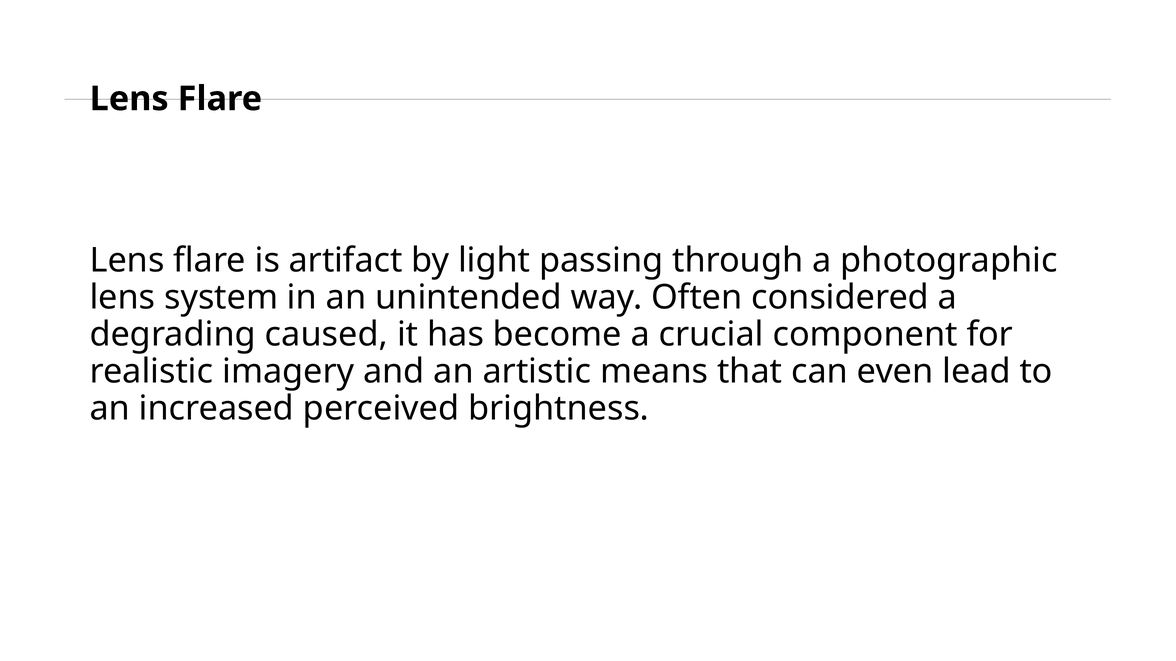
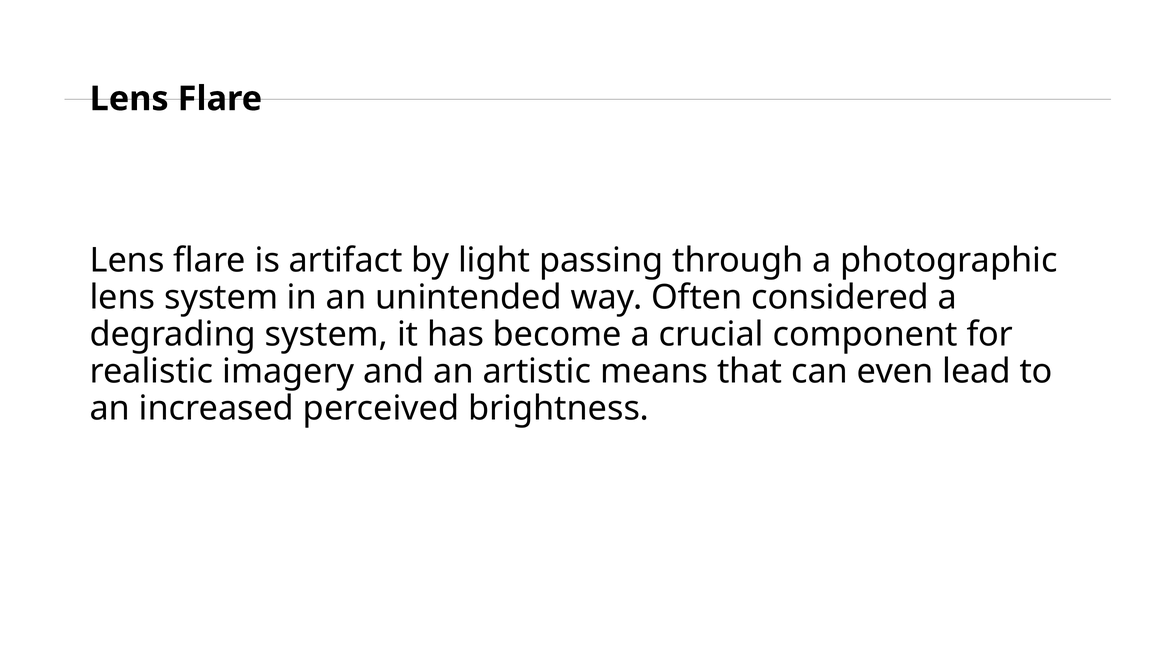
degrading caused: caused -> system
